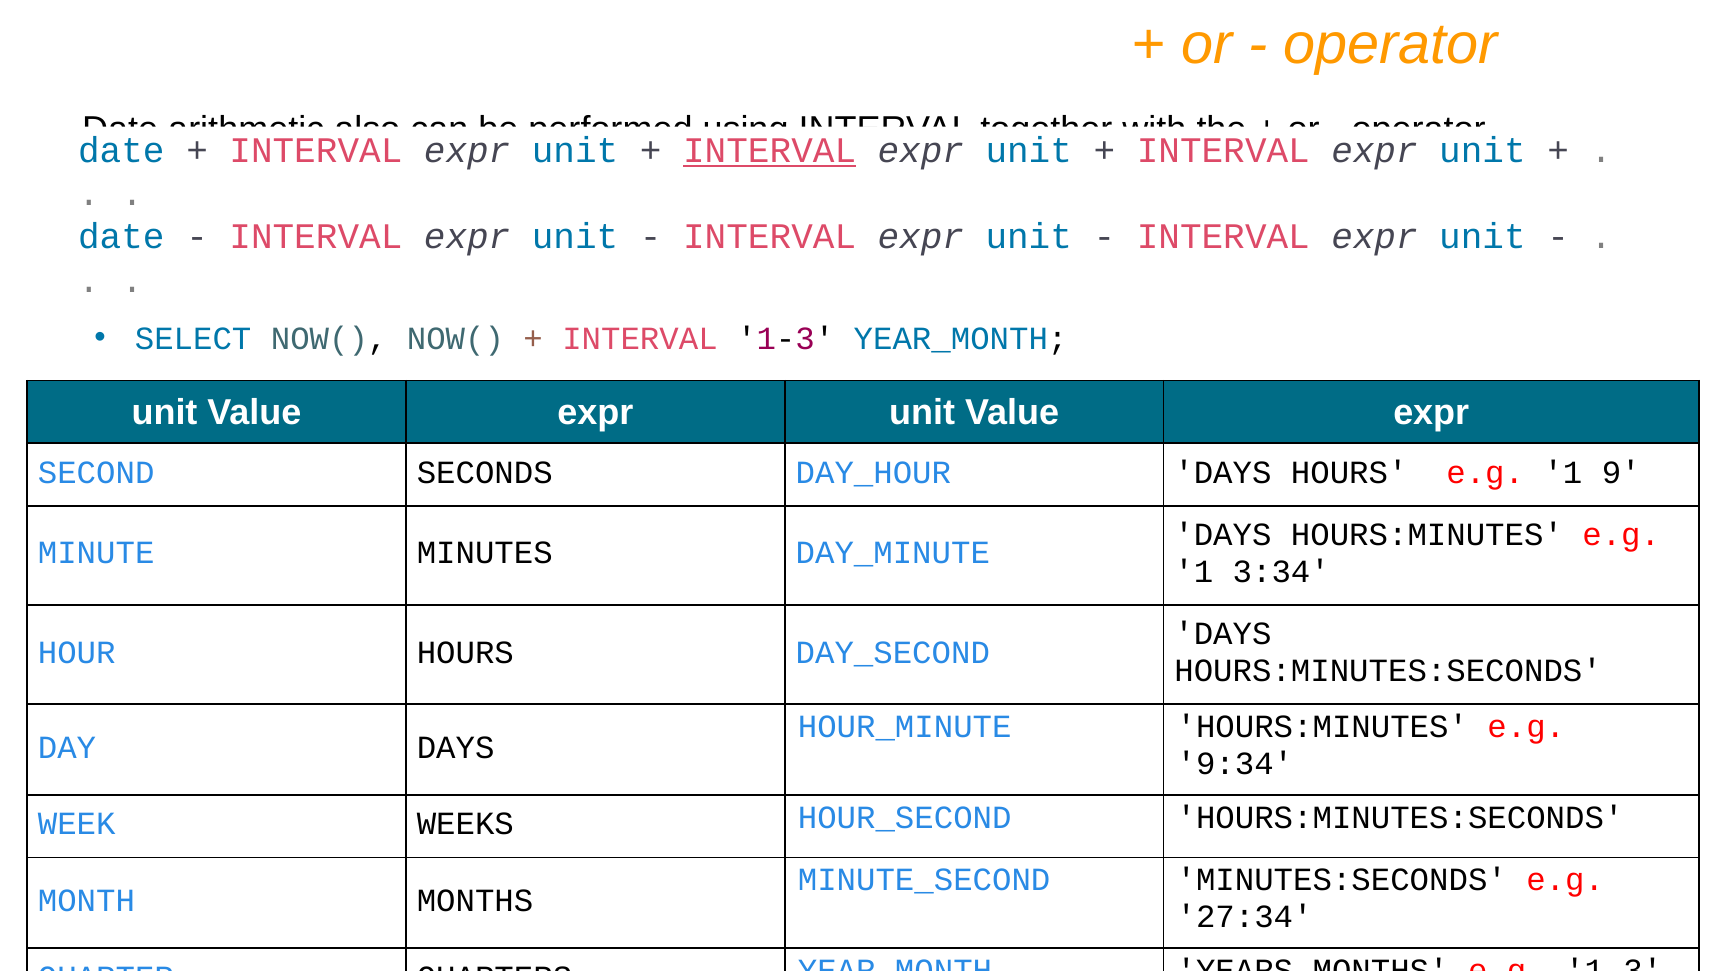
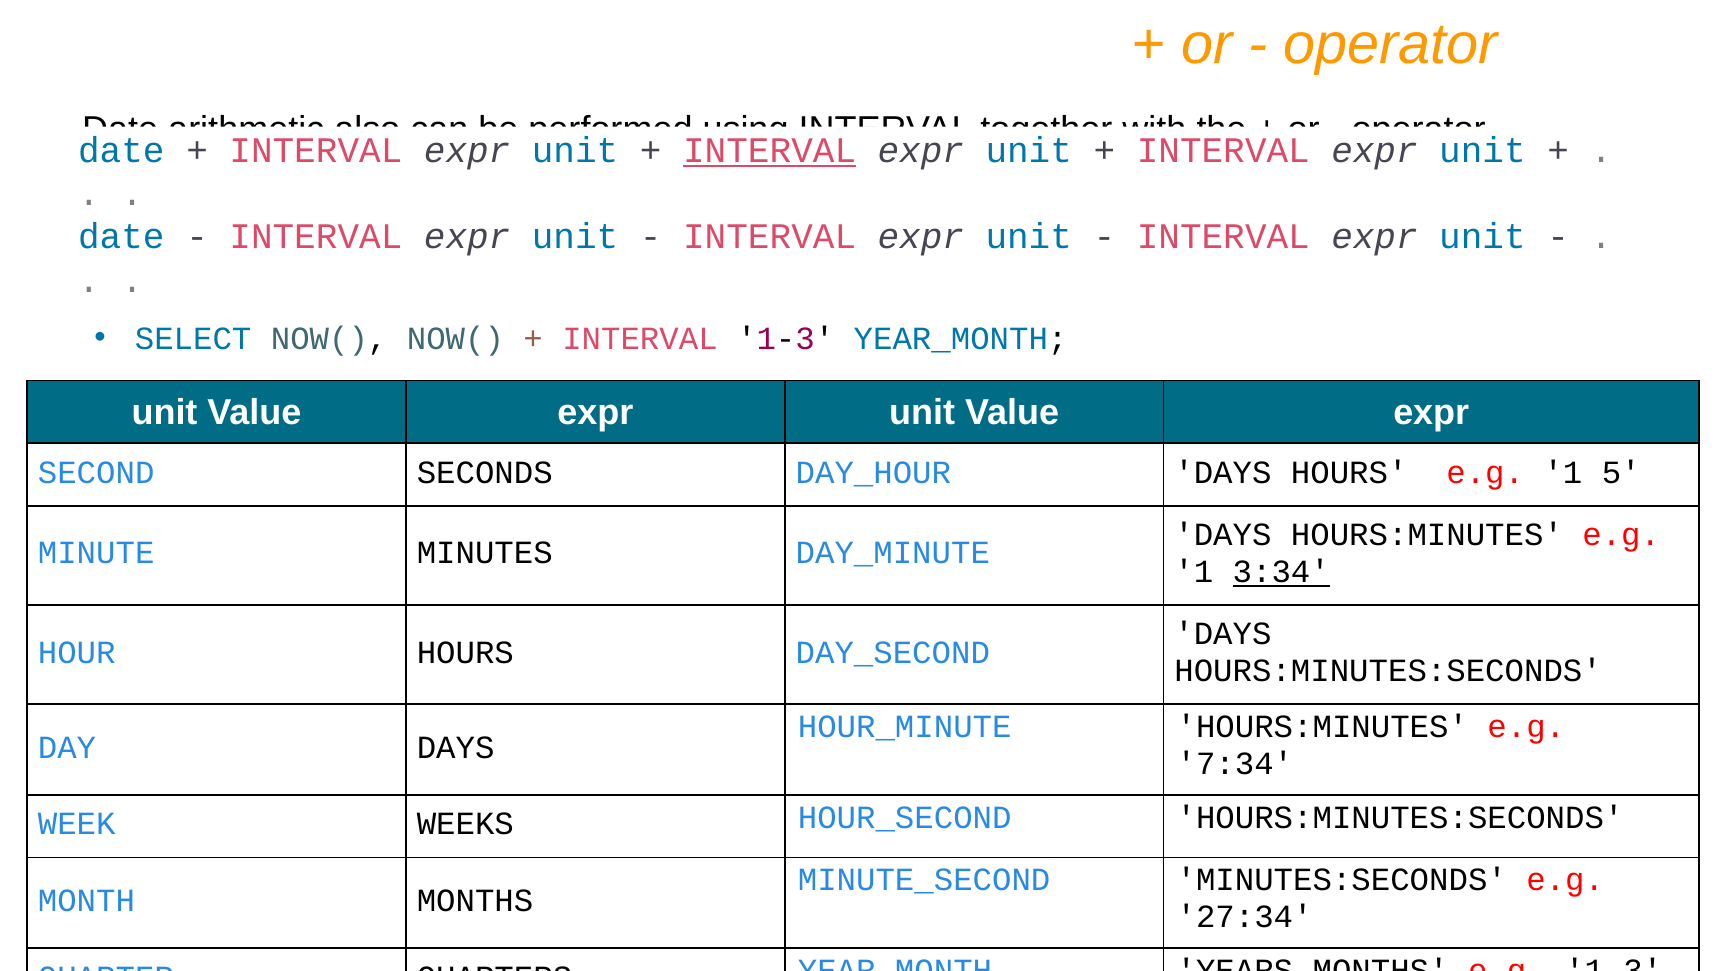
9: 9 -> 5
3:34 underline: none -> present
9:34: 9:34 -> 7:34
